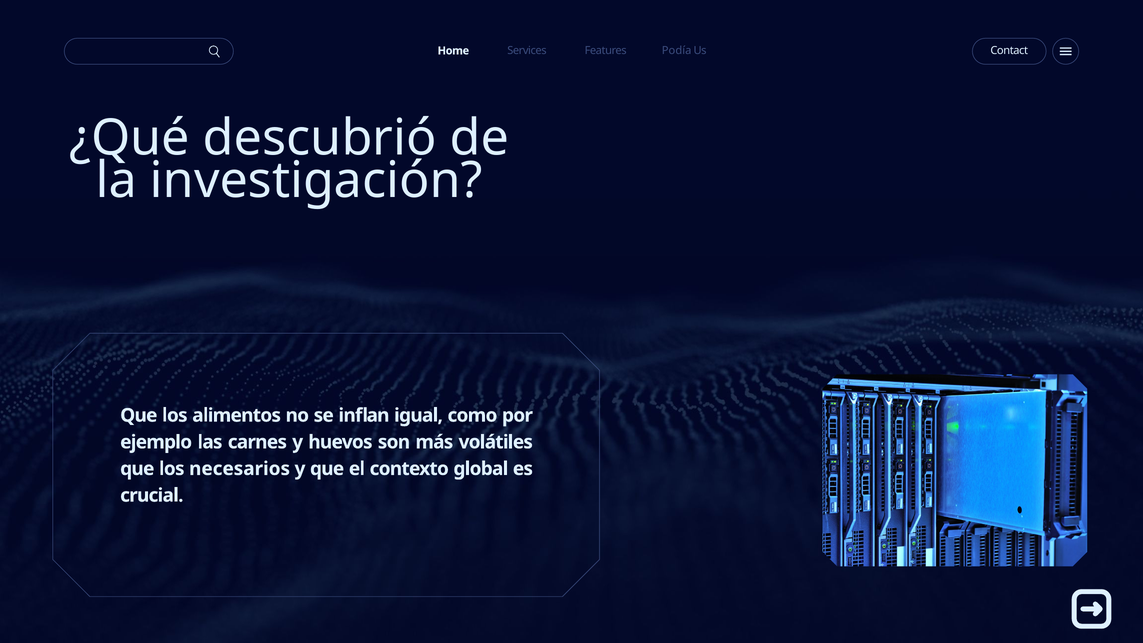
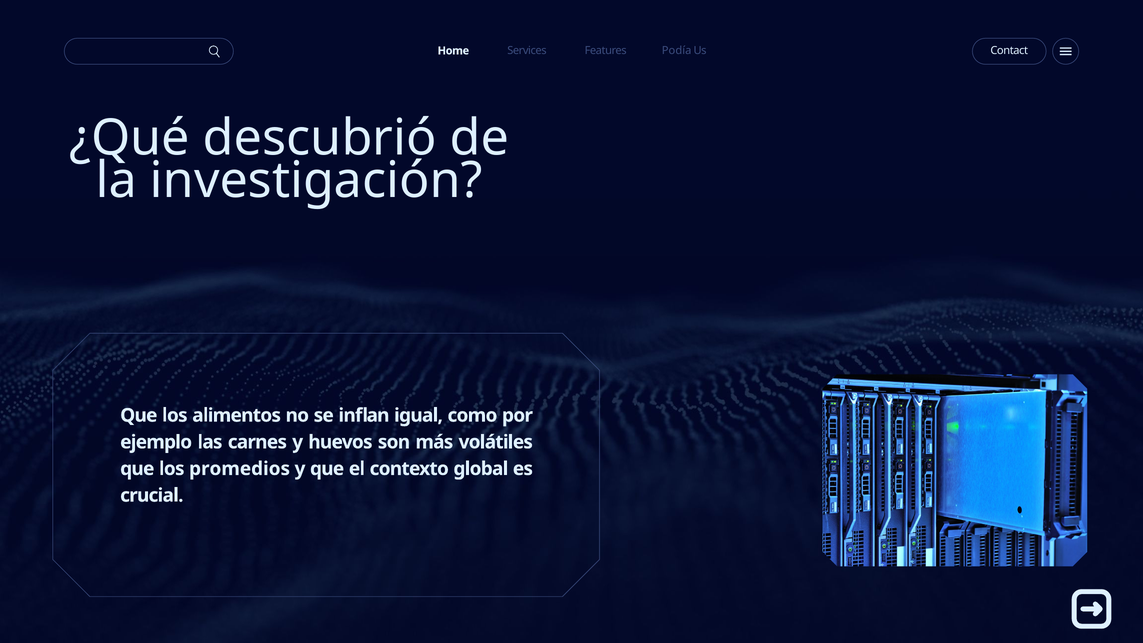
necesarios: necesarios -> promedios
